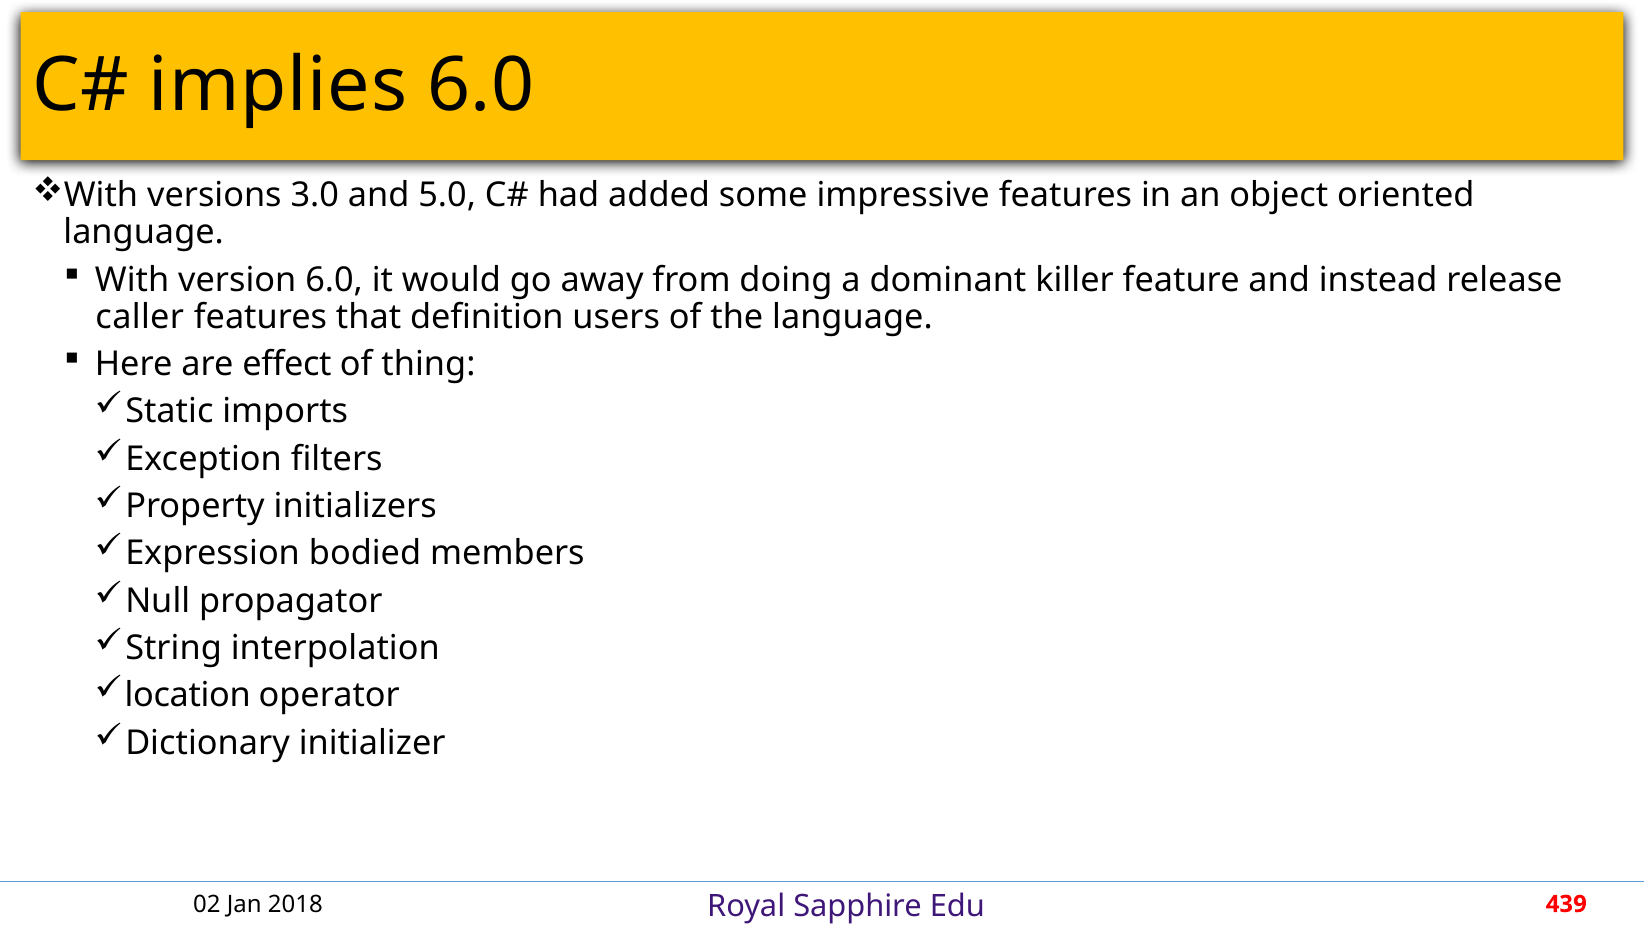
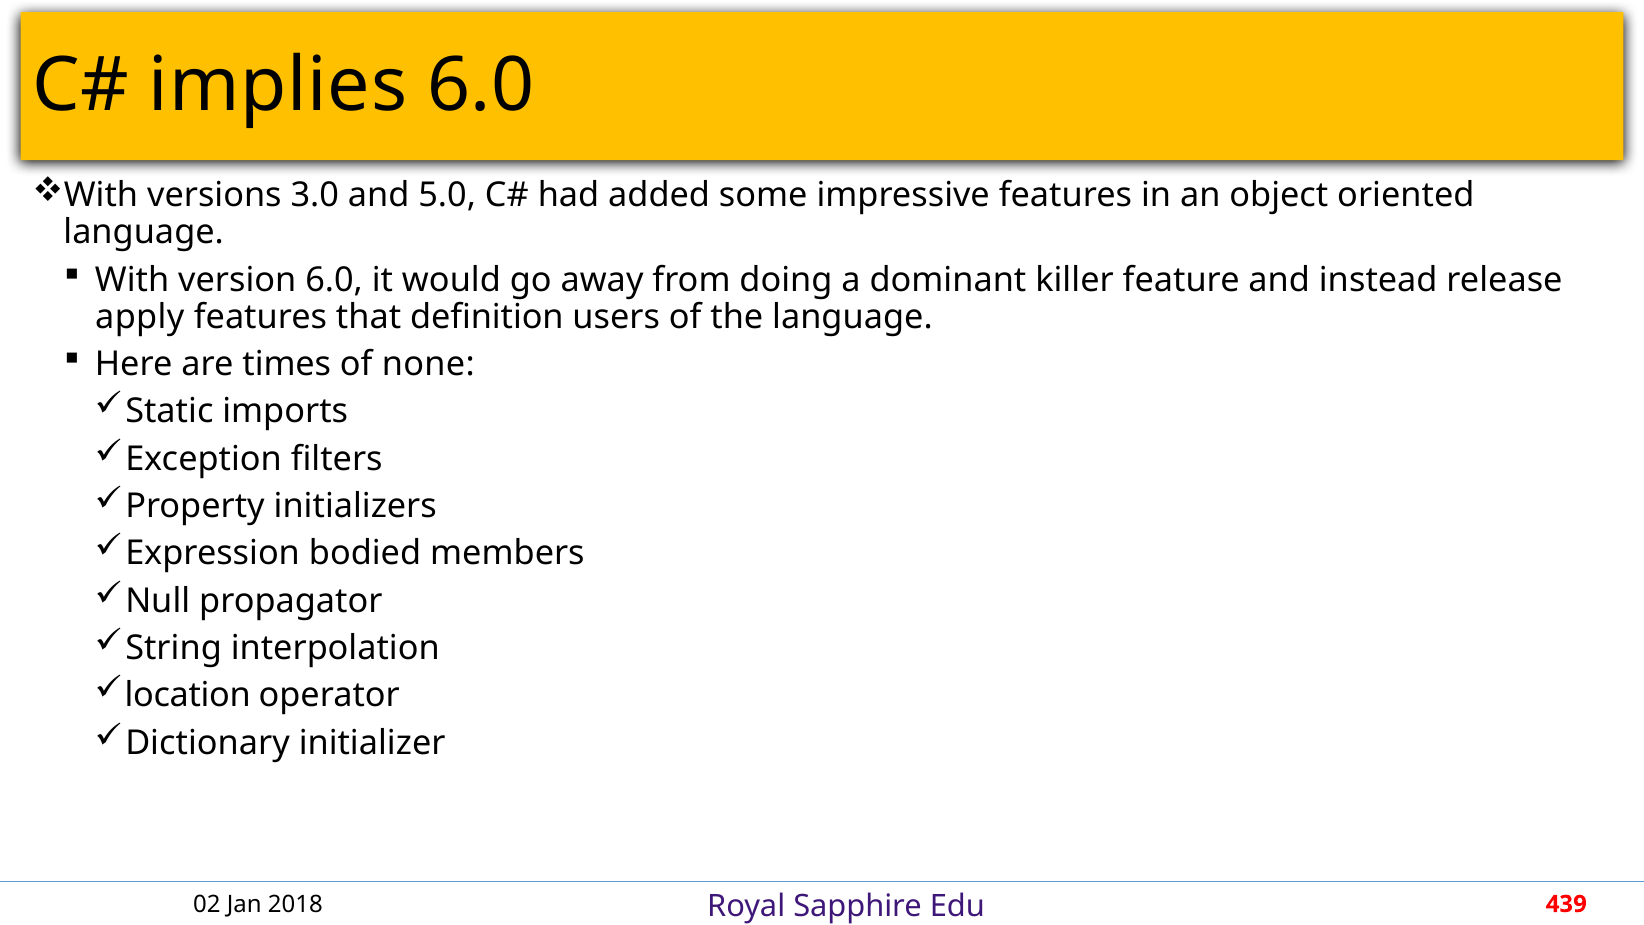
caller: caller -> apply
effect: effect -> times
thing: thing -> none
